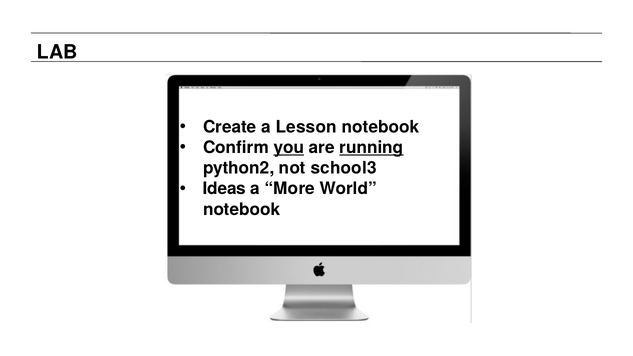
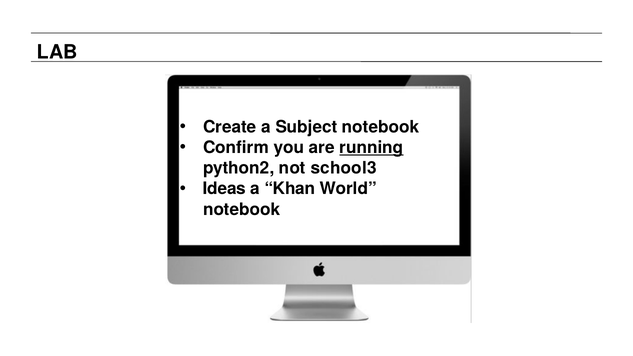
Lesson: Lesson -> Subject
you underline: present -> none
More: More -> Khan
